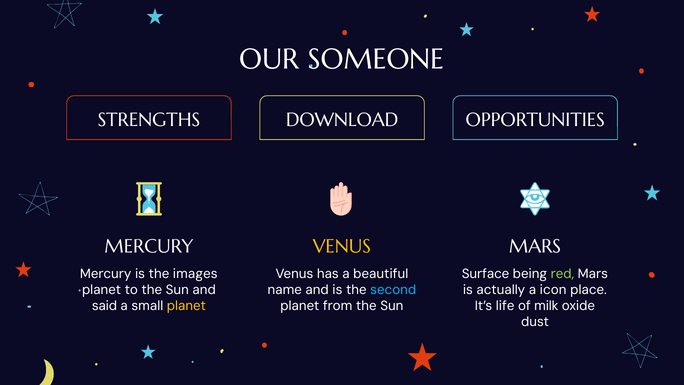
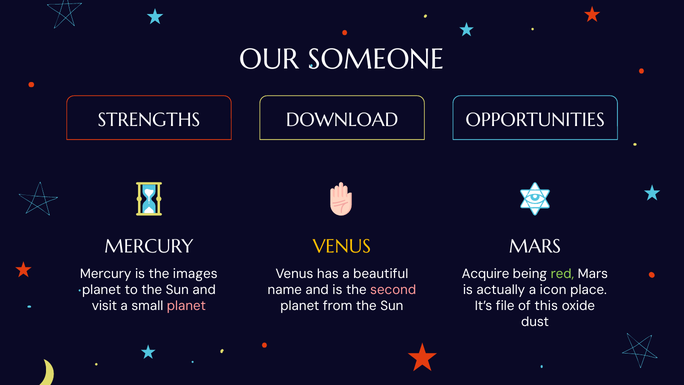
Surface: Surface -> Acquire
second colour: light blue -> pink
said: said -> visit
planet at (186, 306) colour: yellow -> pink
life: life -> file
milk: milk -> this
